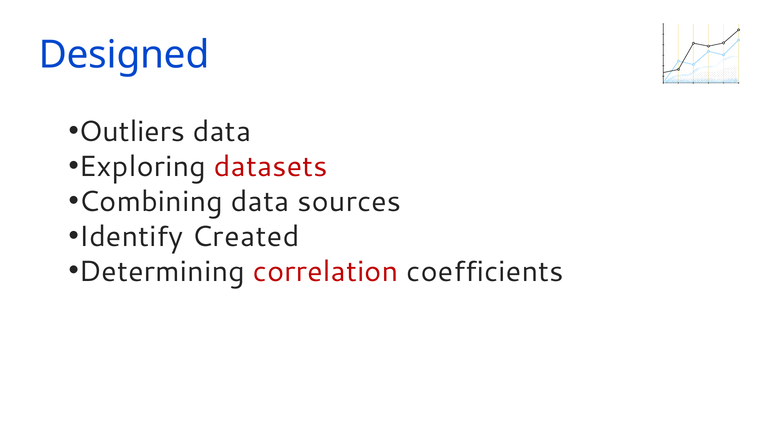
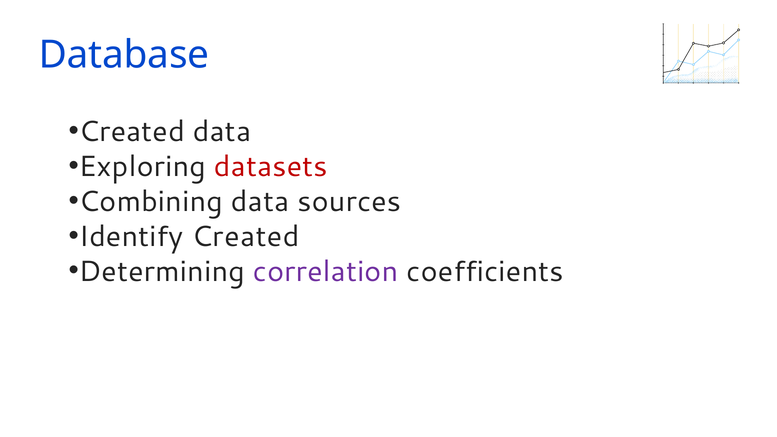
Designed: Designed -> Database
Outliers at (132, 132): Outliers -> Created
correlation colour: red -> purple
